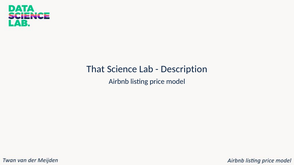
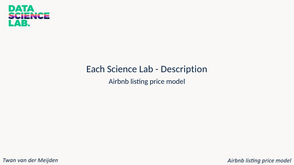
That: That -> Each
